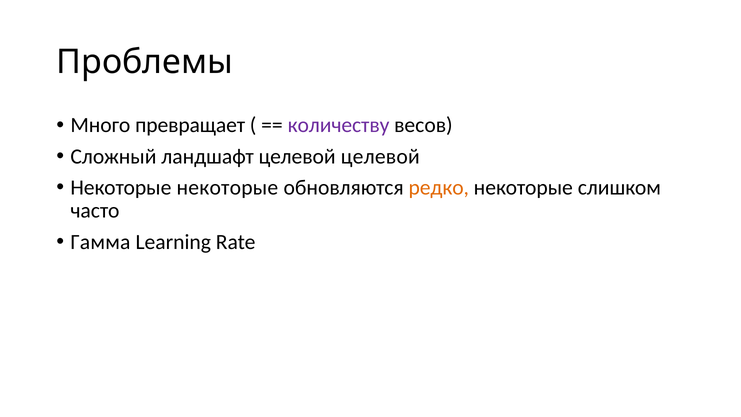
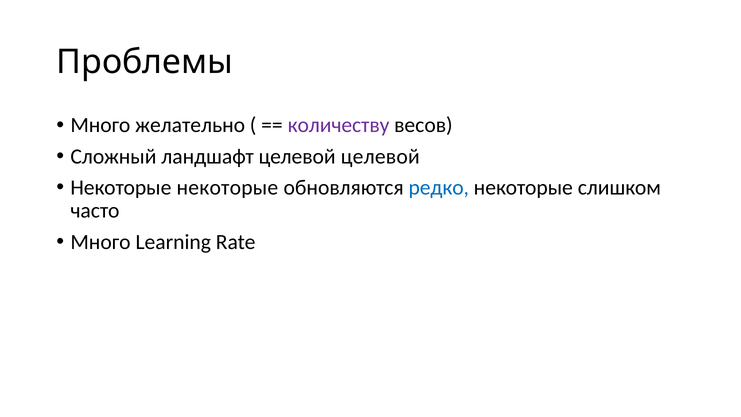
превращает: превращает -> желательно
редко colour: orange -> blue
Гамма at (100, 242): Гамма -> Много
